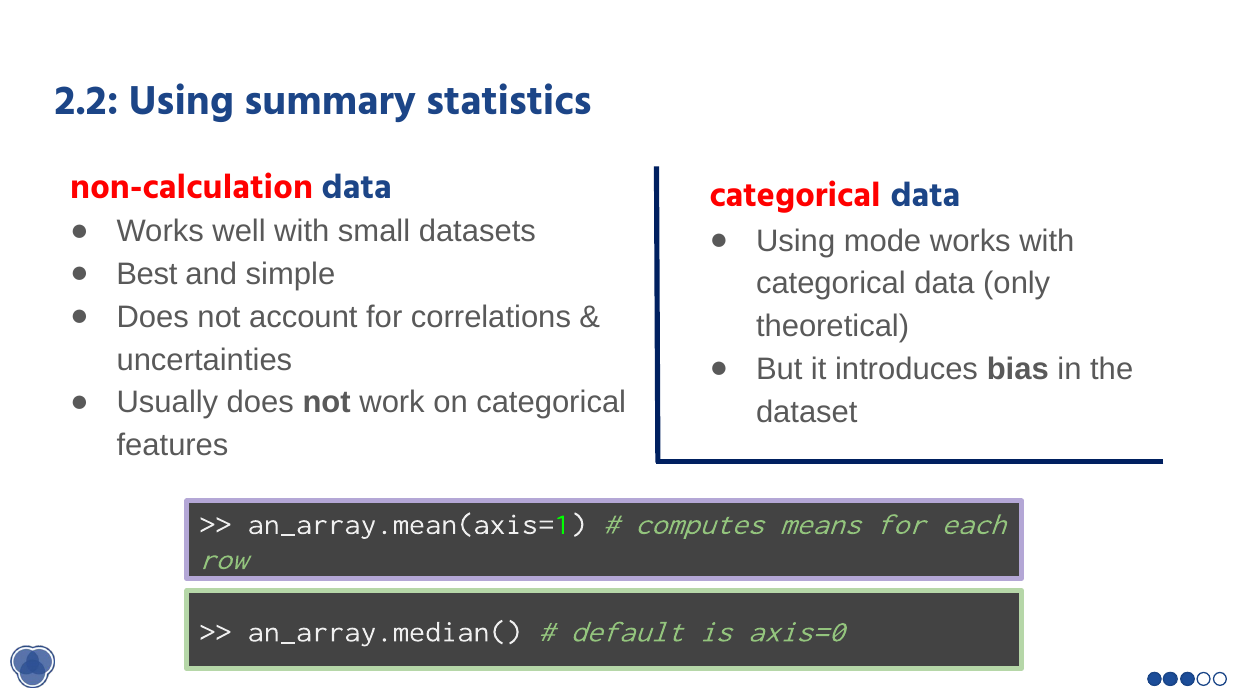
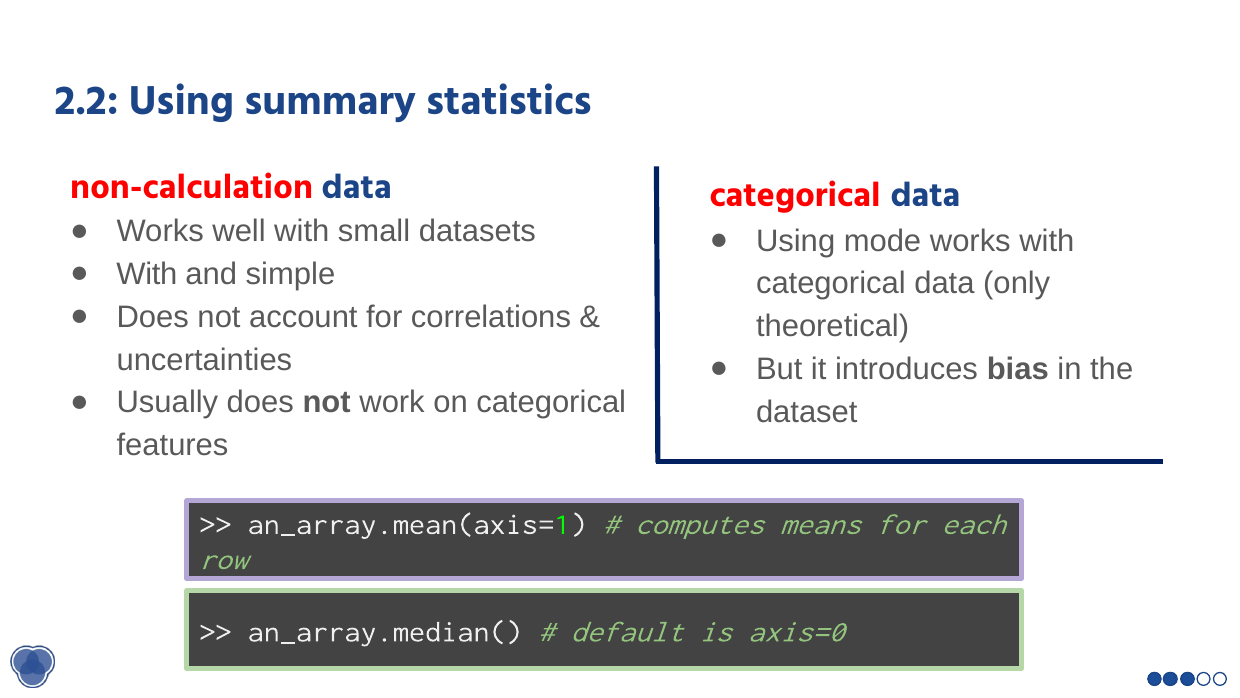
Best at (147, 274): Best -> With
